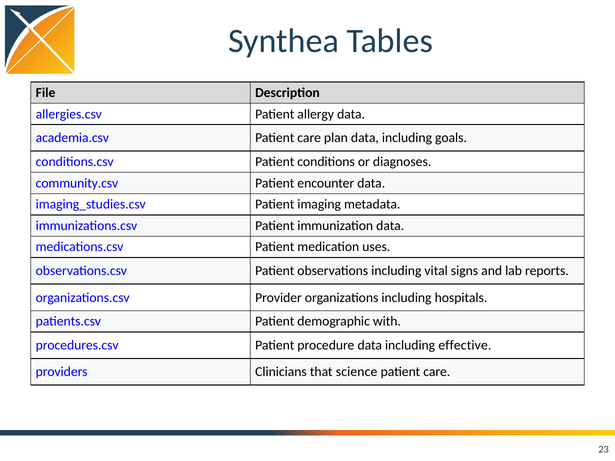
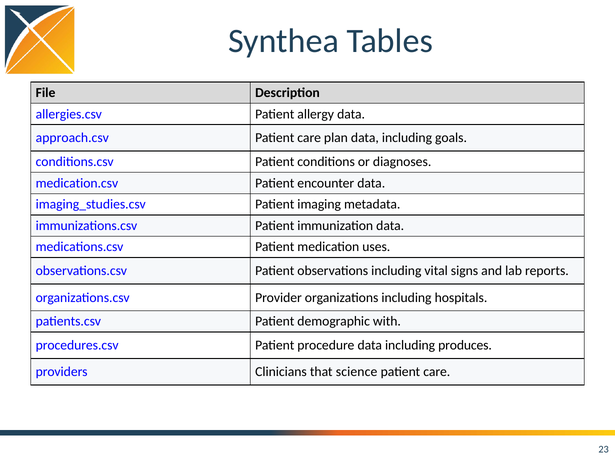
academia.csv: academia.csv -> approach.csv
community.csv: community.csv -> medication.csv
effective: effective -> produces
